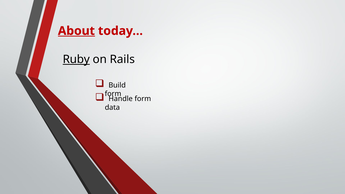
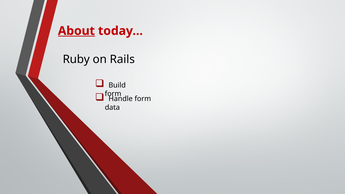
Ruby underline: present -> none
